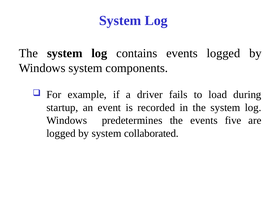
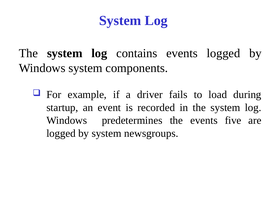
collaborated: collaborated -> newsgroups
